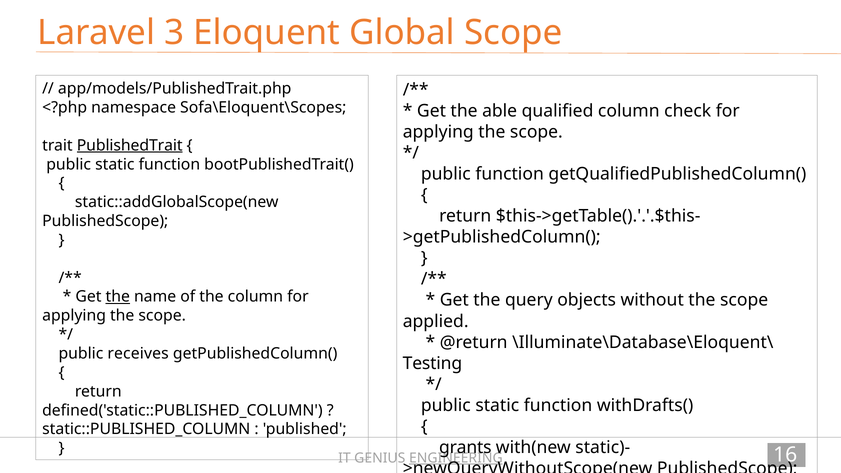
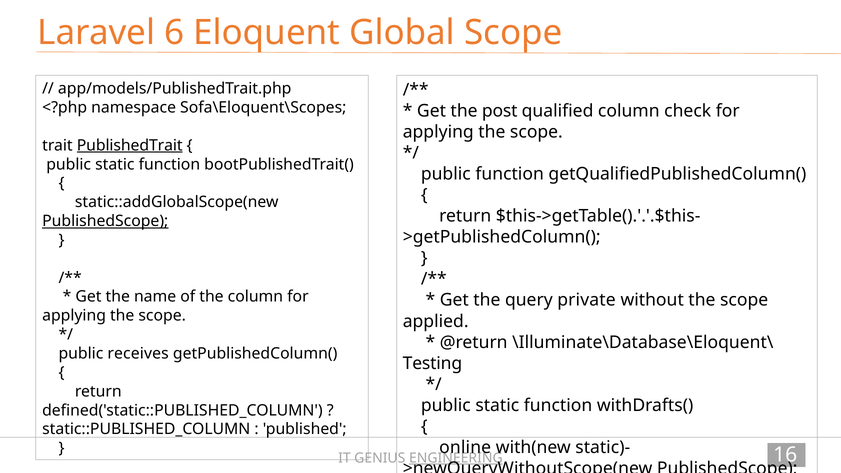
3: 3 -> 6
able: able -> post
PublishedScope at (105, 221) underline: none -> present
the at (118, 297) underline: present -> none
objects: objects -> private
grants: grants -> online
